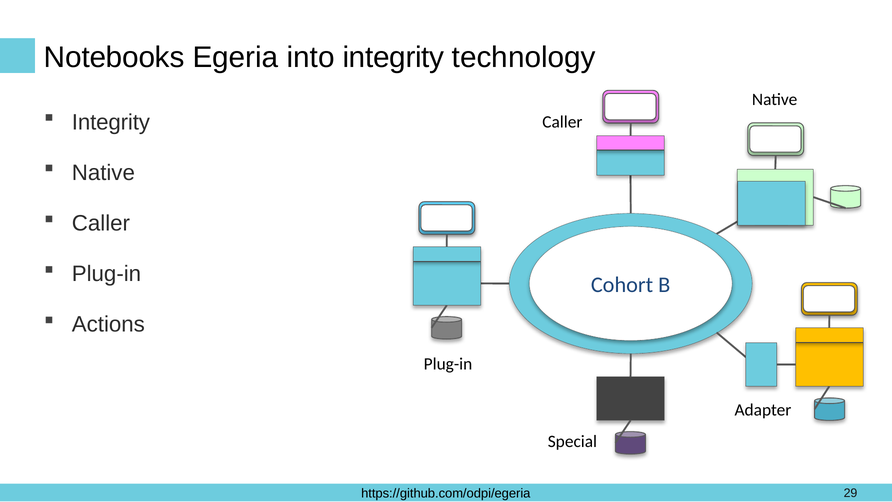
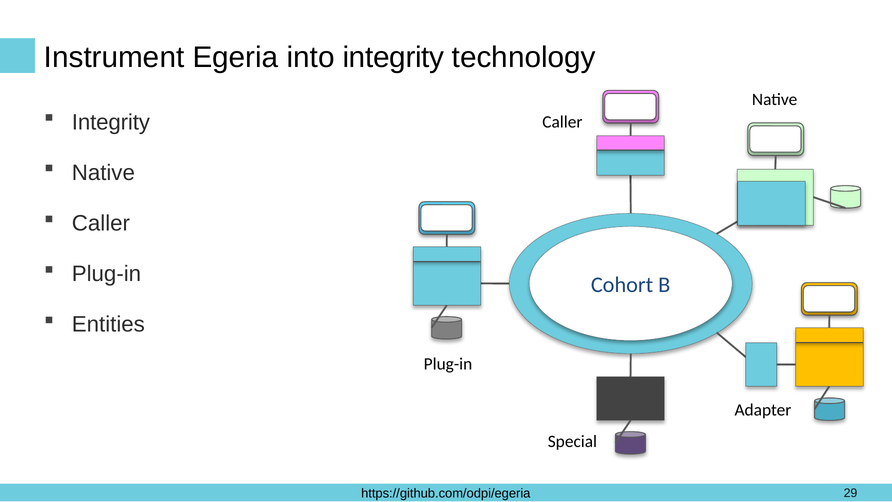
Notebooks: Notebooks -> Instrument
Actions: Actions -> Entities
